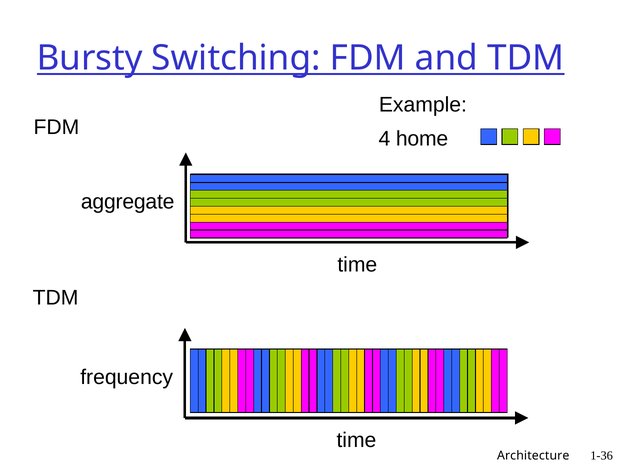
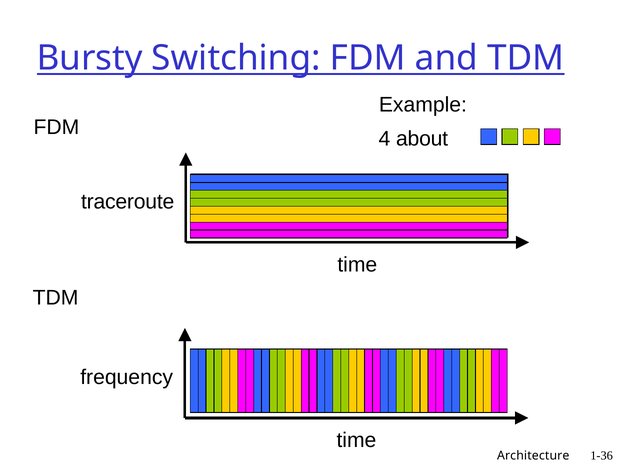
home: home -> about
aggregate: aggregate -> traceroute
